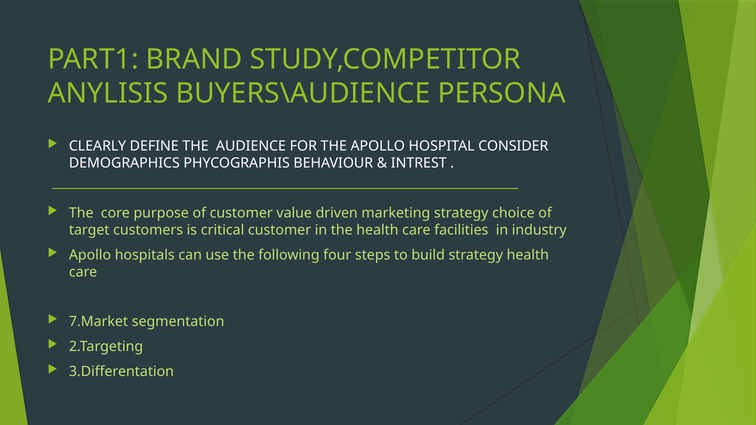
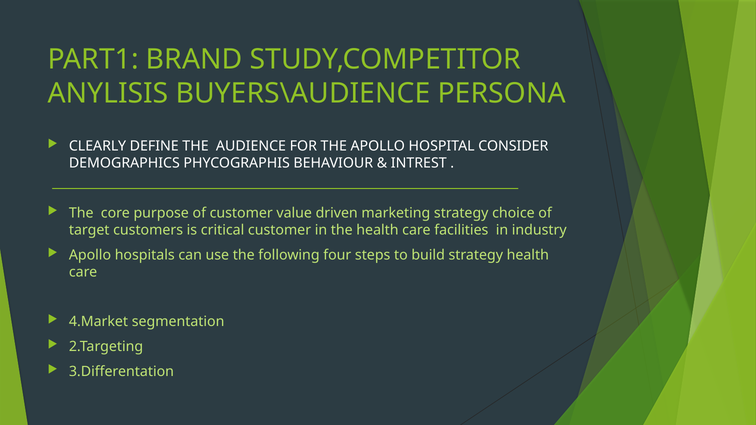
7.Market: 7.Market -> 4.Market
